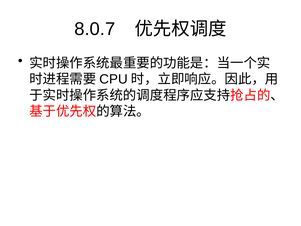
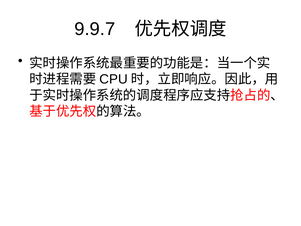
8.0.7: 8.0.7 -> 9.9.7
